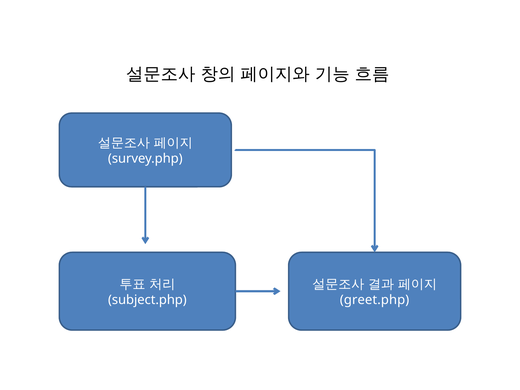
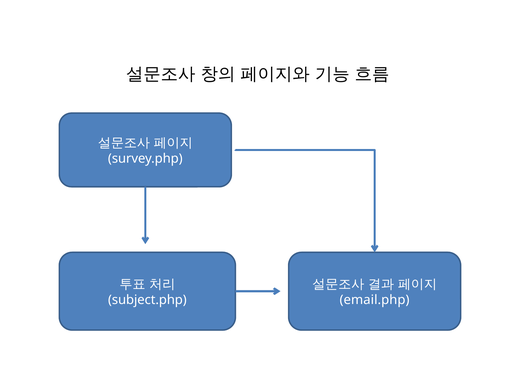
greet.php: greet.php -> email.php
